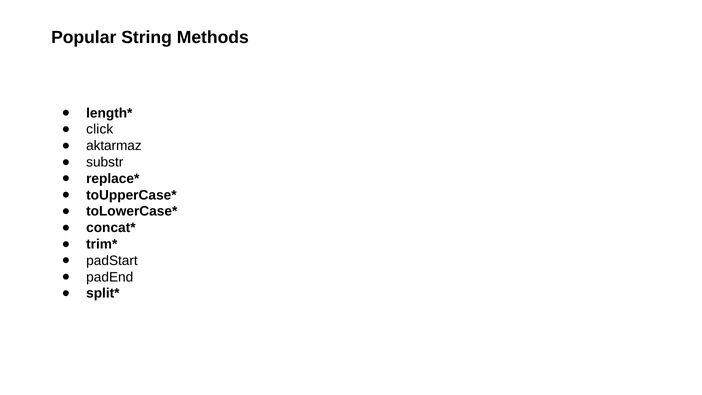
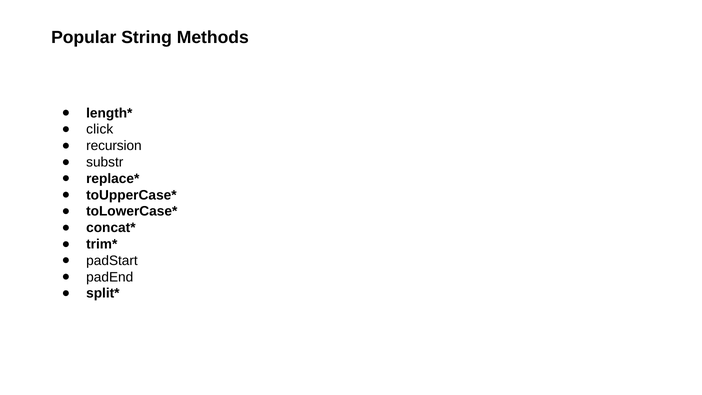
aktarmaz: aktarmaz -> recursion
